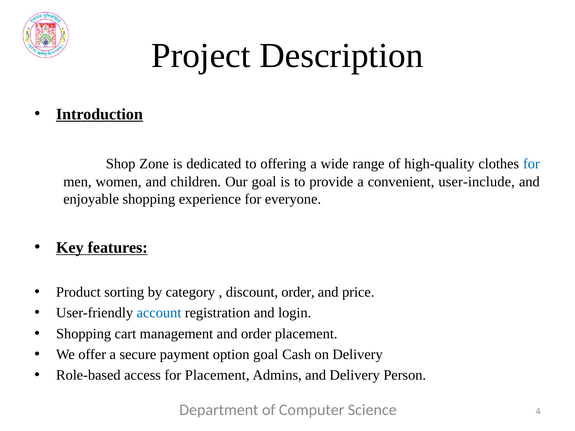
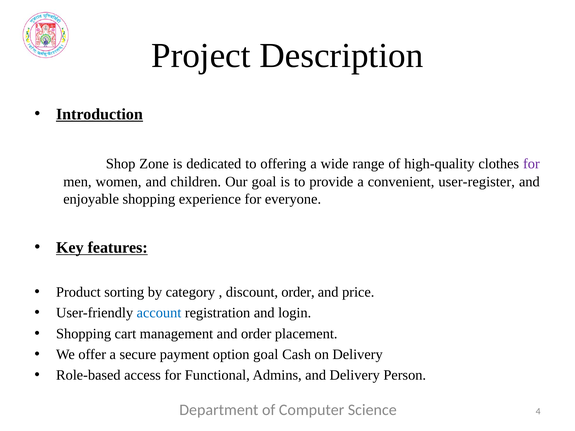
for at (531, 164) colour: blue -> purple
user-include: user-include -> user-register
for Placement: Placement -> Functional
